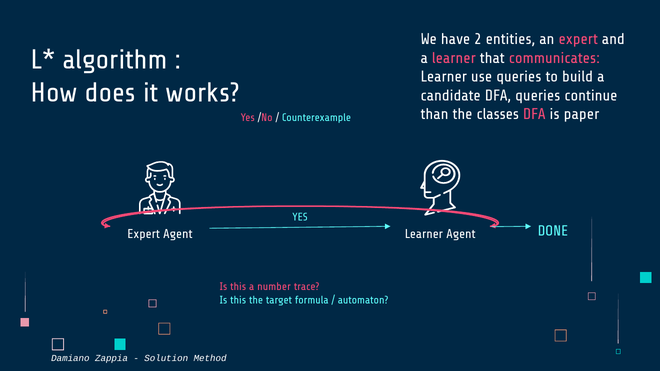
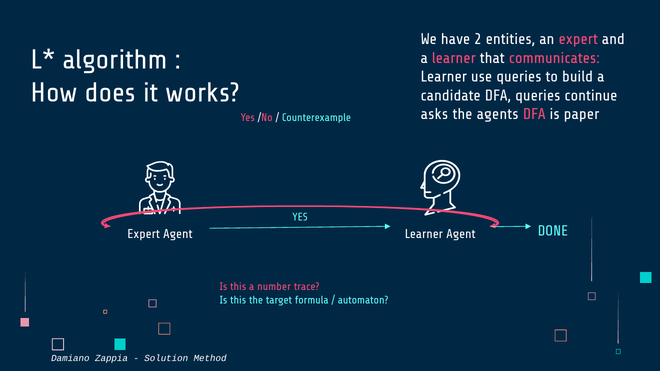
than: than -> asks
classes: classes -> agents
